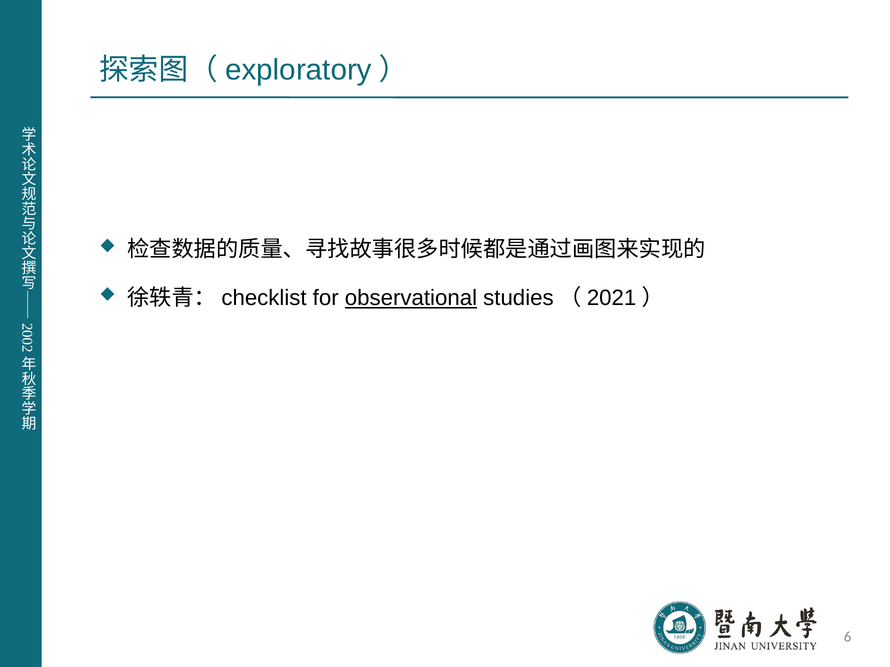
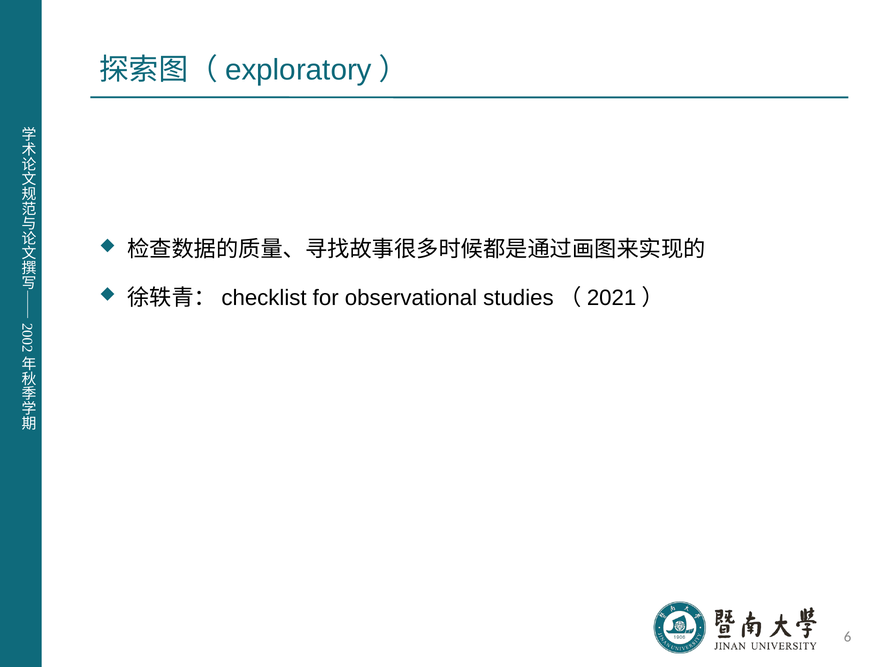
observational underline: present -> none
